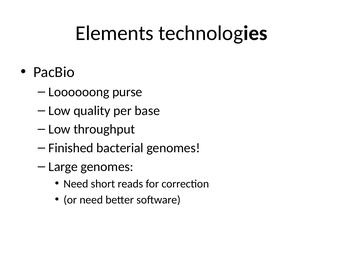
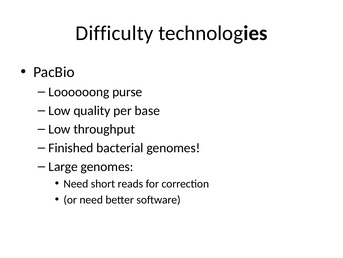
Elements: Elements -> Difficulty
